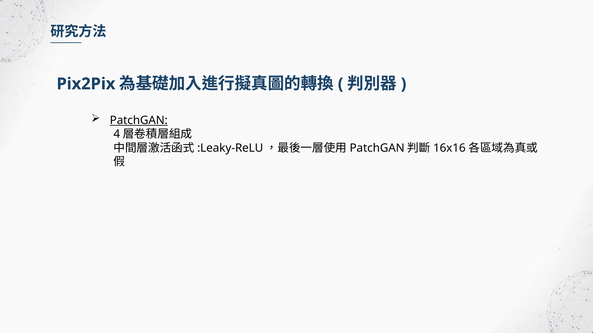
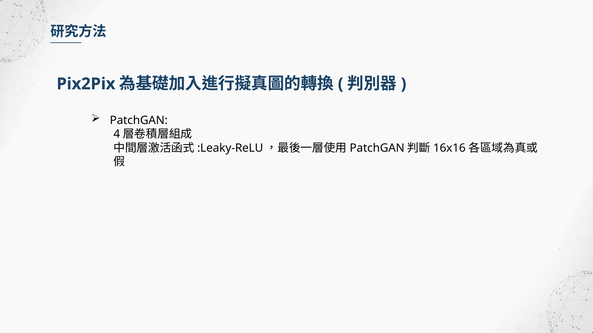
PatchGAN underline: present -> none
